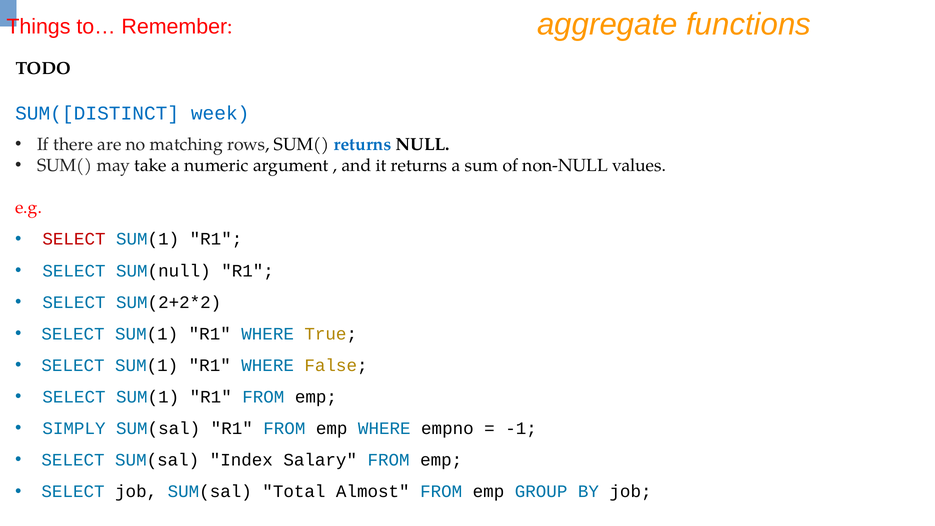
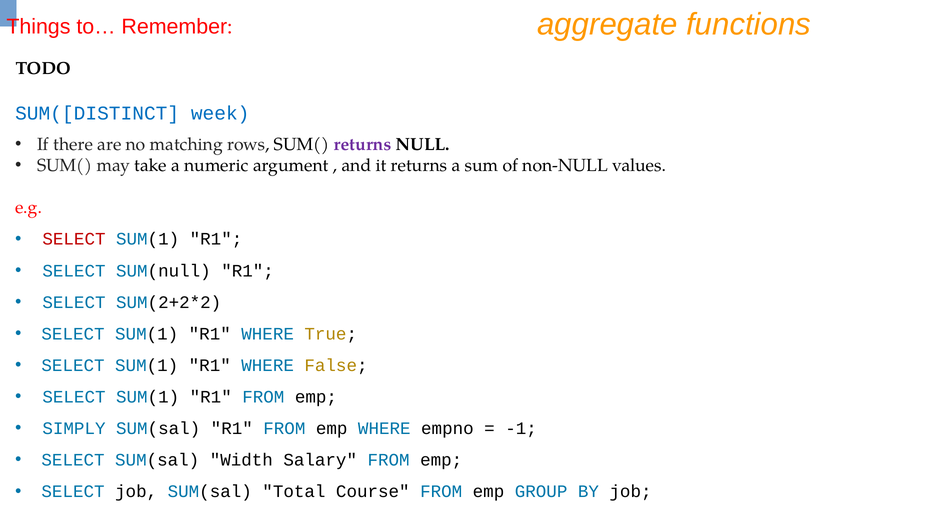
returns at (363, 145) colour: blue -> purple
Index: Index -> Width
Almost: Almost -> Course
